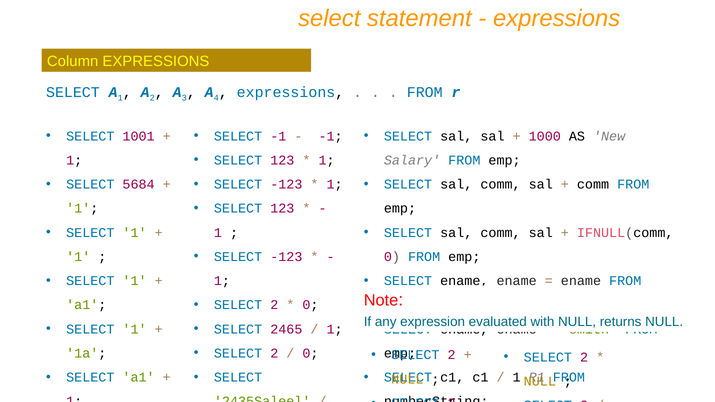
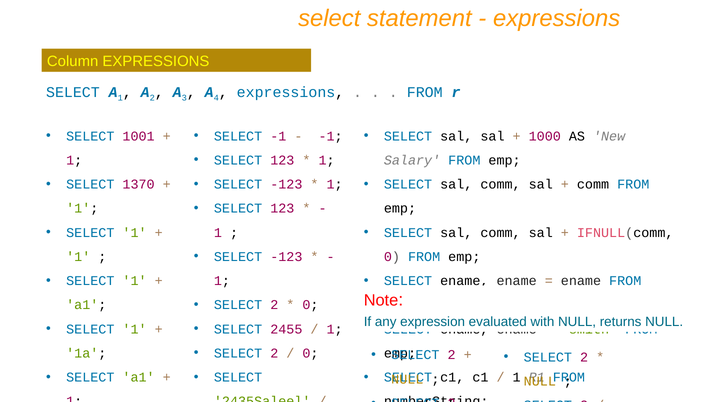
5684: 5684 -> 1370
2465: 2465 -> 2455
